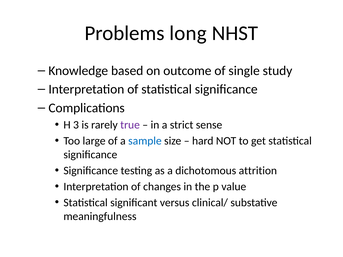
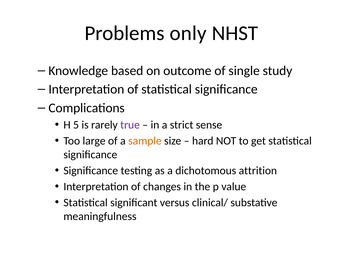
long: long -> only
3: 3 -> 5
sample colour: blue -> orange
